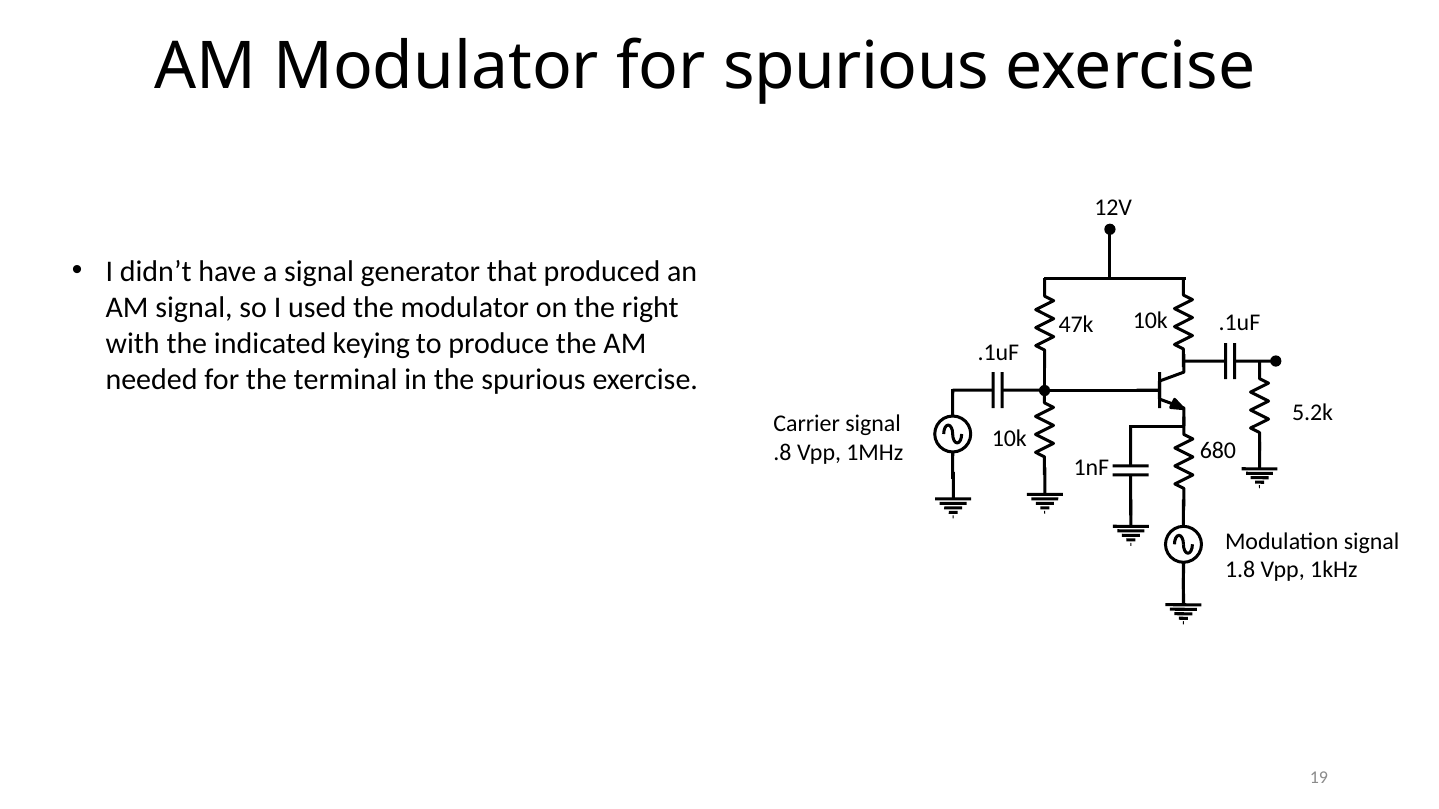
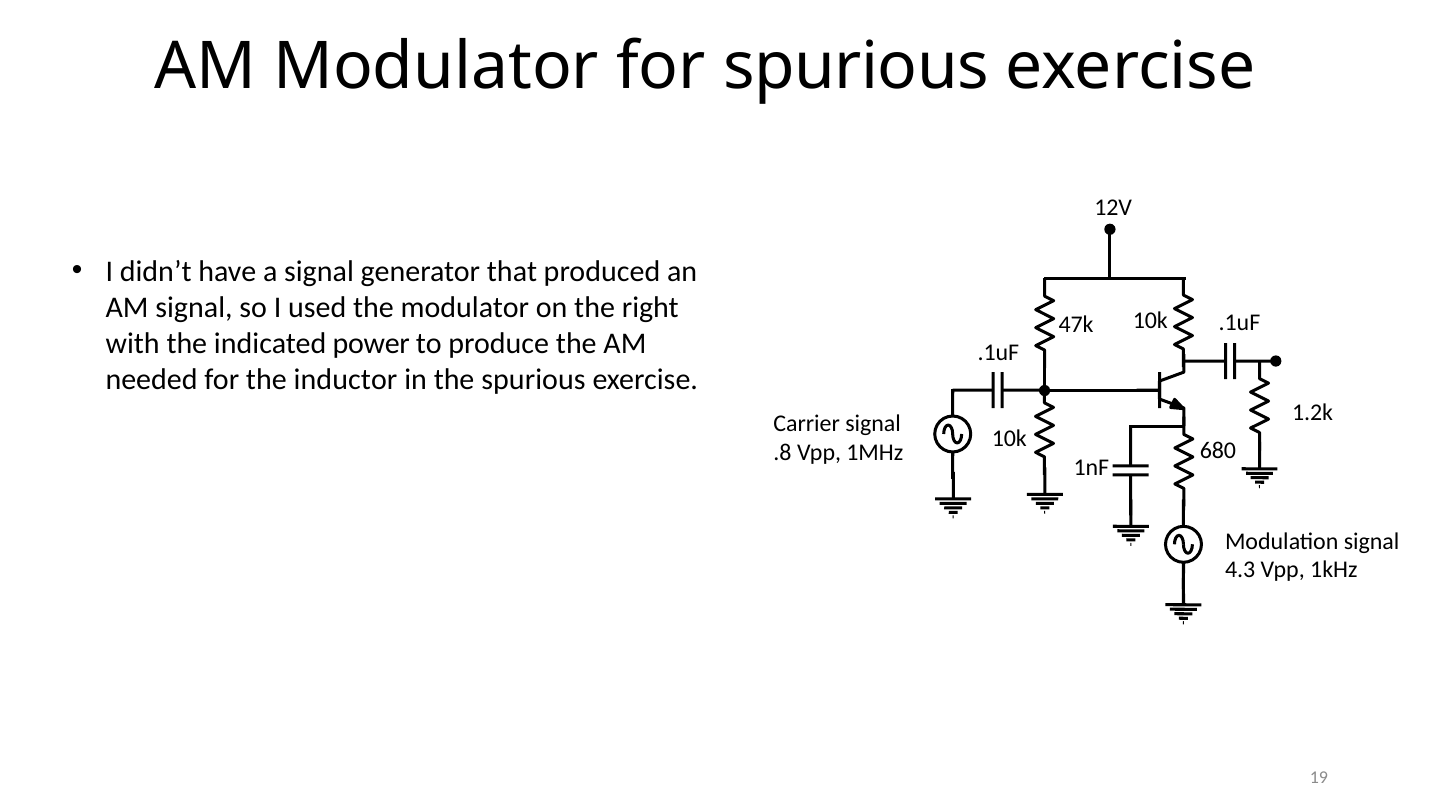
keying: keying -> power
terminal: terminal -> inductor
5.2k: 5.2k -> 1.2k
1.8: 1.8 -> 4.3
